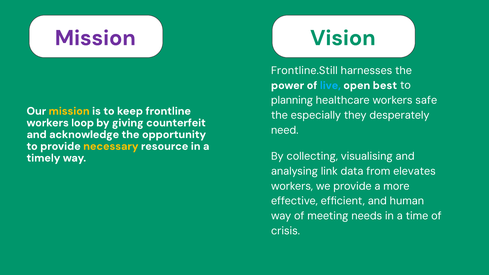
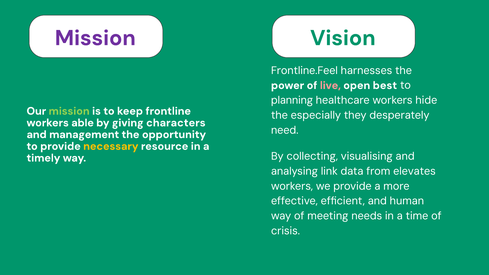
Frontline.Still: Frontline.Still -> Frontline.Feel
live colour: light blue -> pink
safe: safe -> hide
mission at (69, 111) colour: yellow -> light green
loop: loop -> able
counterfeit: counterfeit -> characters
acknowledge: acknowledge -> management
